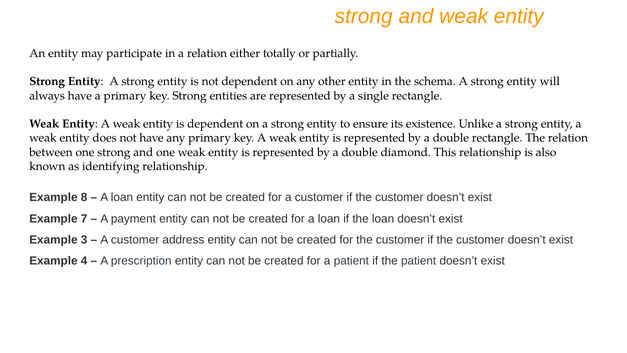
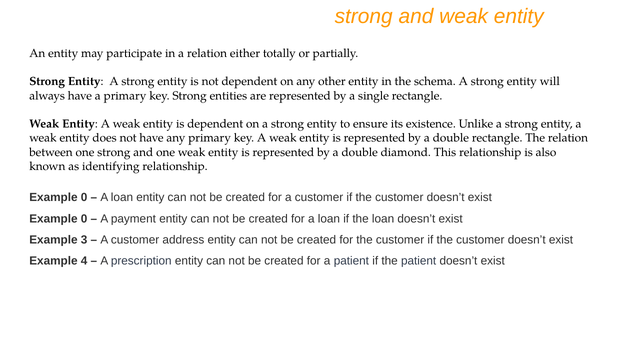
8 at (84, 197): 8 -> 0
7 at (84, 218): 7 -> 0
